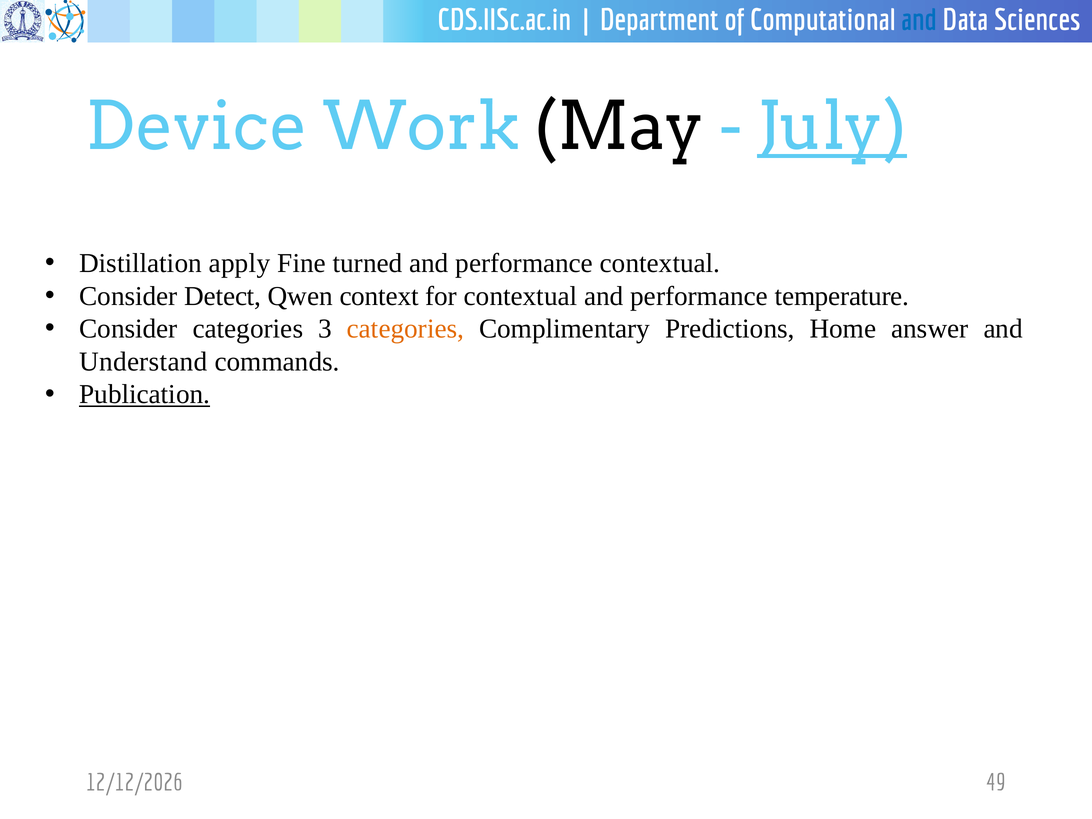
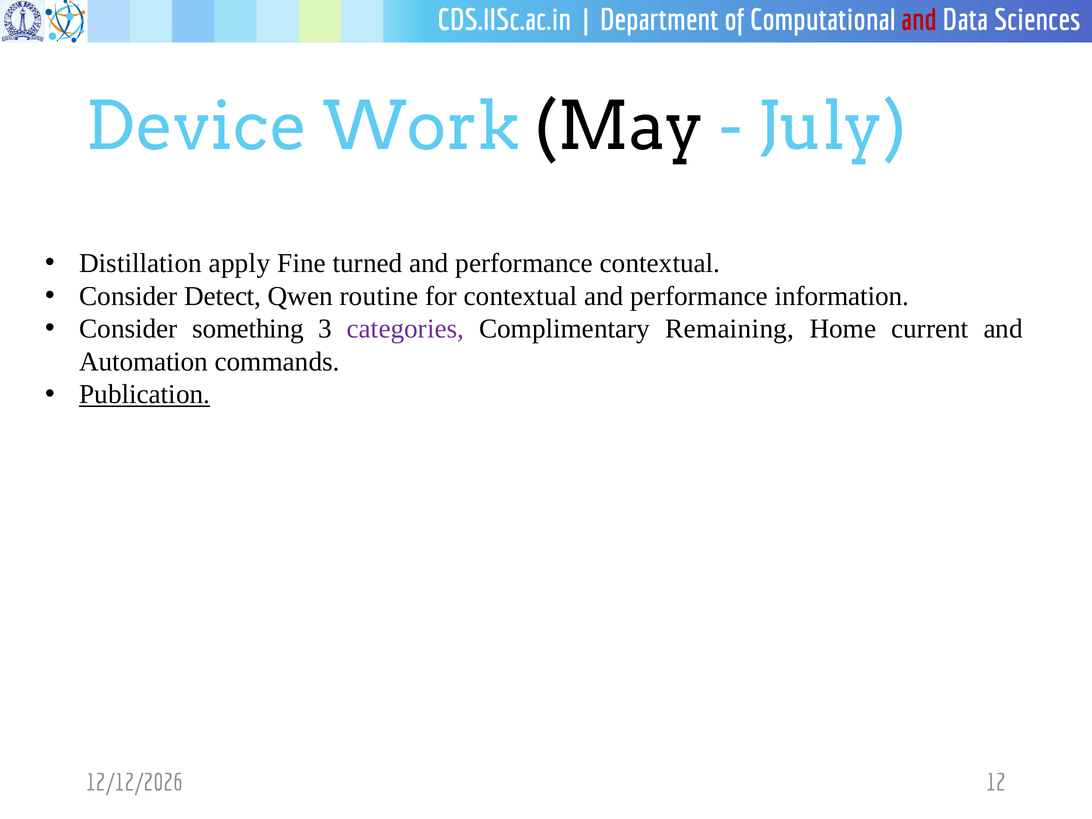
and at (919, 20) colour: blue -> red
July underline: present -> none
context: context -> routine
temperature: temperature -> information
Consider categories: categories -> something
categories at (405, 329) colour: orange -> purple
Predictions: Predictions -> Remaining
answer: answer -> current
Understand: Understand -> Automation
49: 49 -> 12
